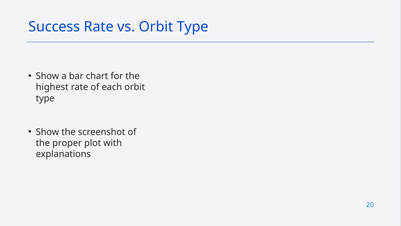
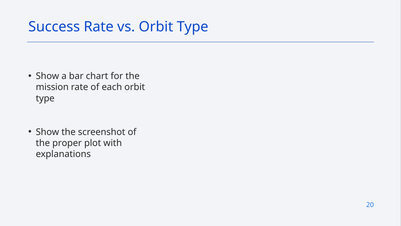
highest: highest -> mission
